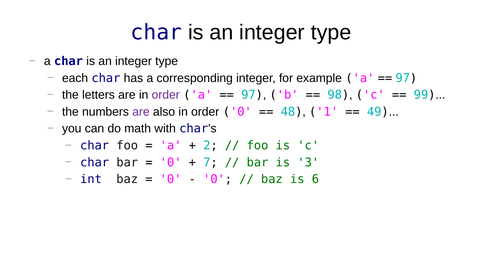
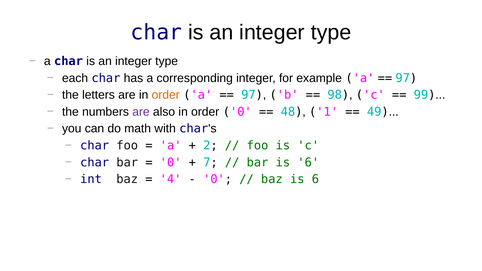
order at (166, 95) colour: purple -> orange
bar is 3: 3 -> 6
0 at (171, 179): 0 -> 4
